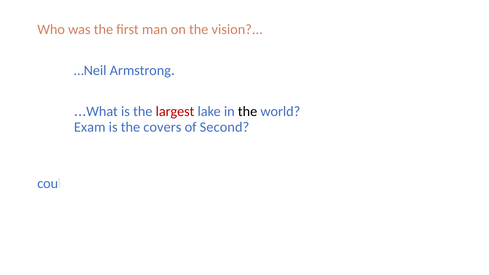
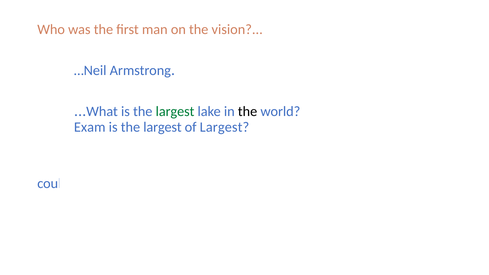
largest at (175, 112) colour: red -> green
covers at (162, 127): covers -> largest
of Second: Second -> Largest
